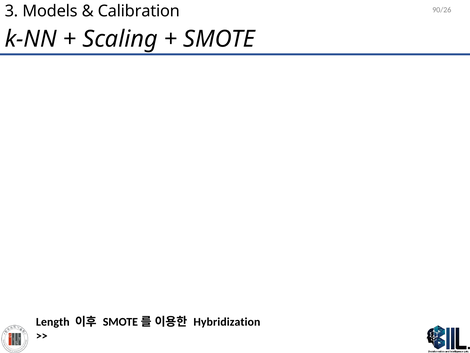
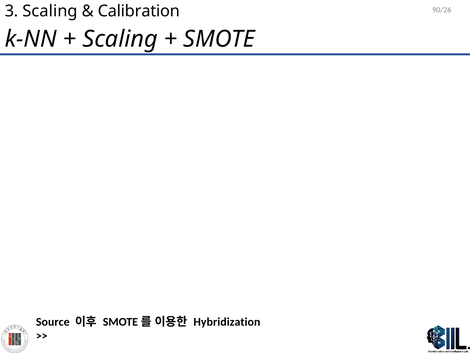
3 Models: Models -> Scaling
Length: Length -> Source
